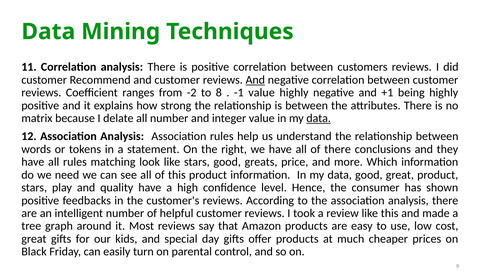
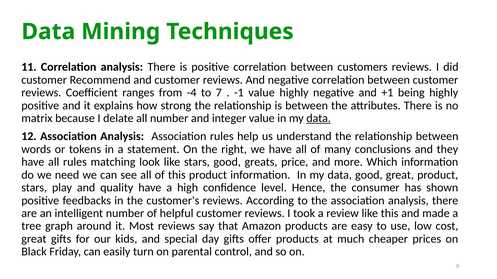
And at (255, 80) underline: present -> none
-2: -2 -> -4
8: 8 -> 7
of there: there -> many
